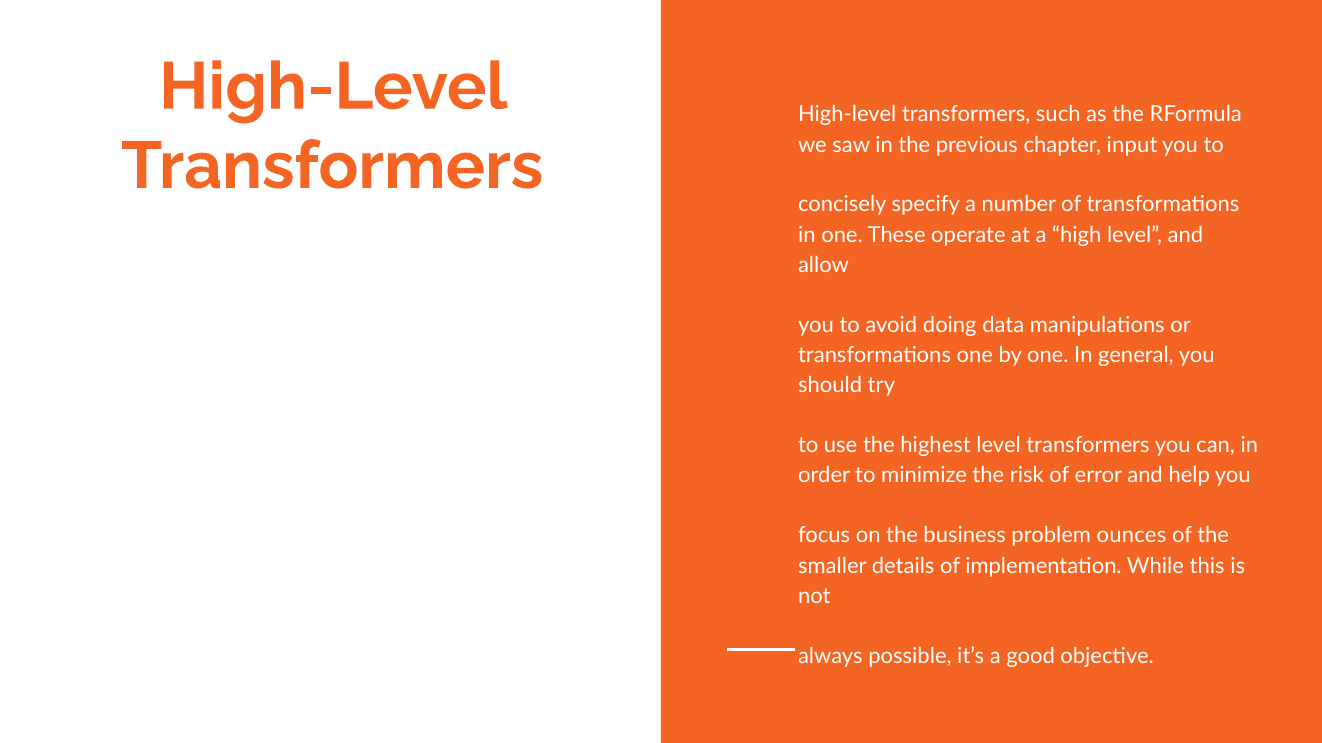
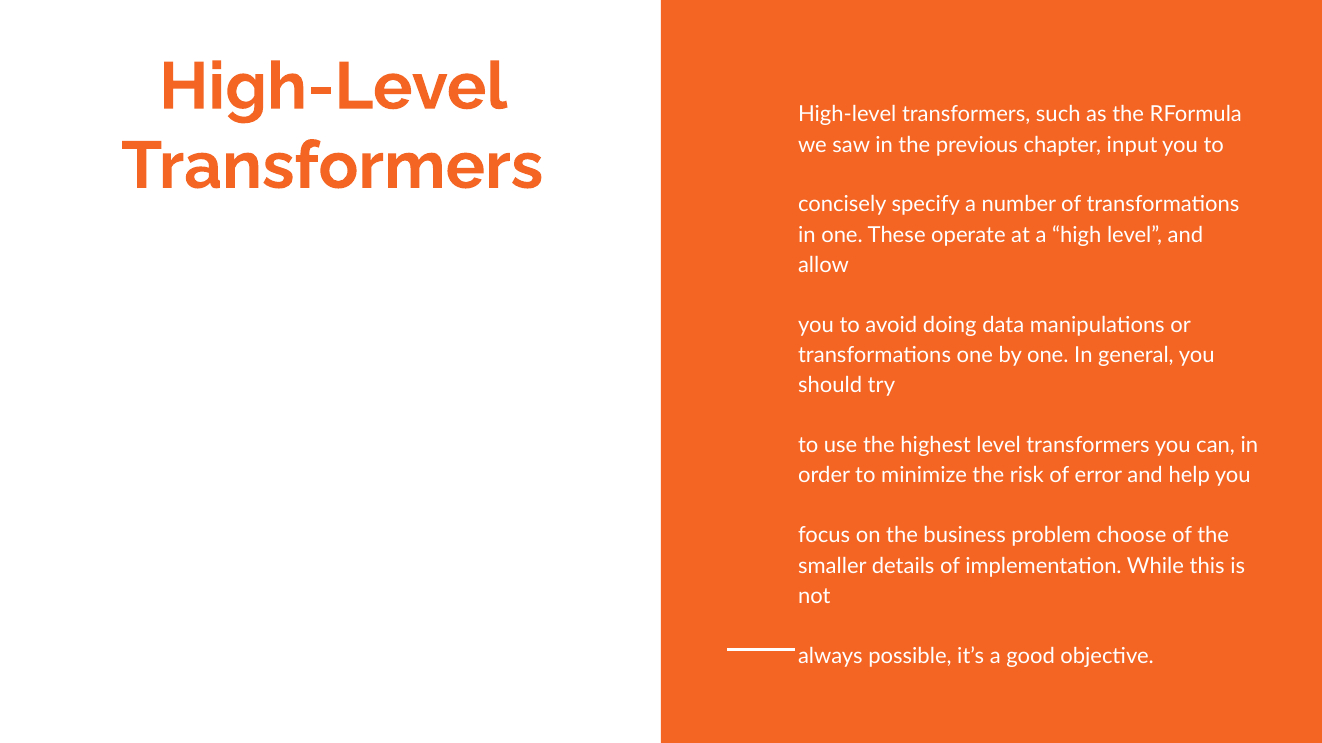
ounces: ounces -> choose
